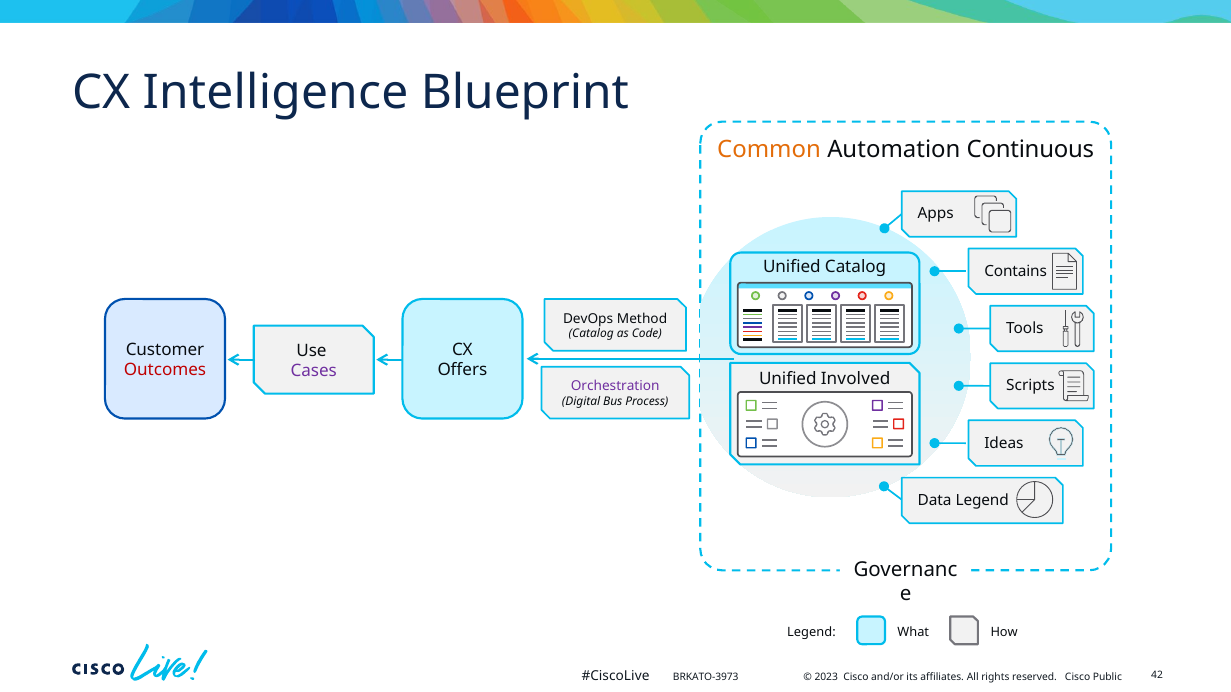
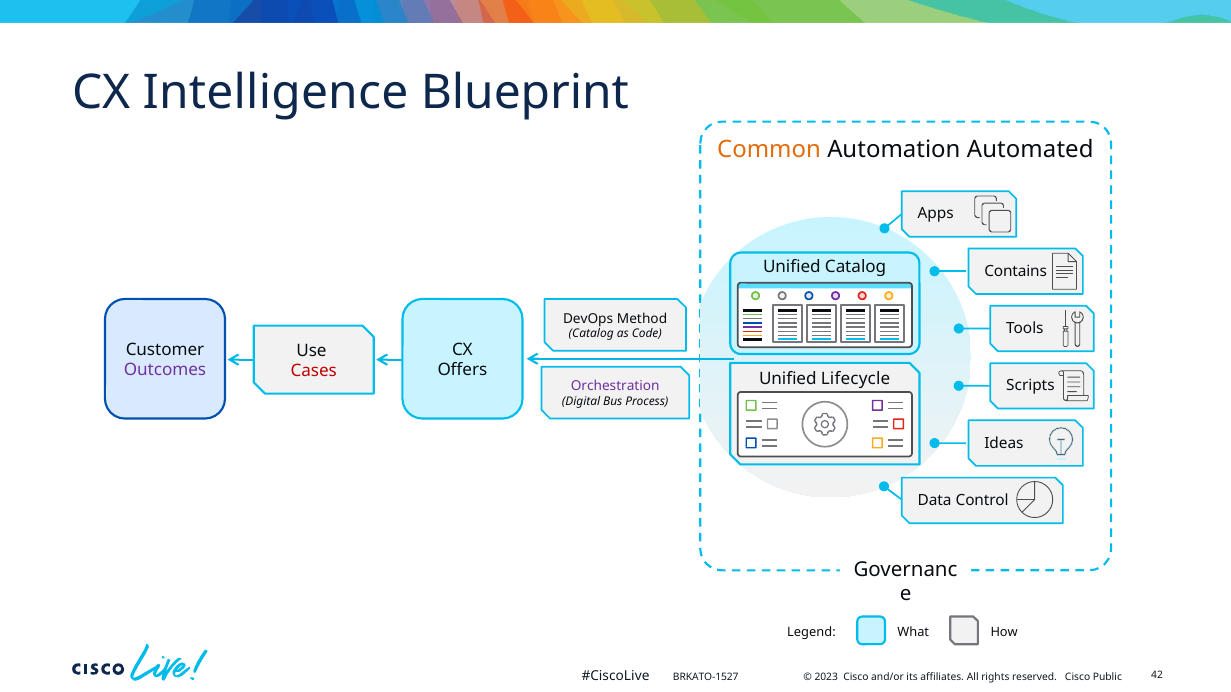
Continuous: Continuous -> Automated
Outcomes colour: red -> purple
Cases colour: purple -> red
Involved: Involved -> Lifecycle
Data Legend: Legend -> Control
BRKATO-3973: BRKATO-3973 -> BRKATO-1527
